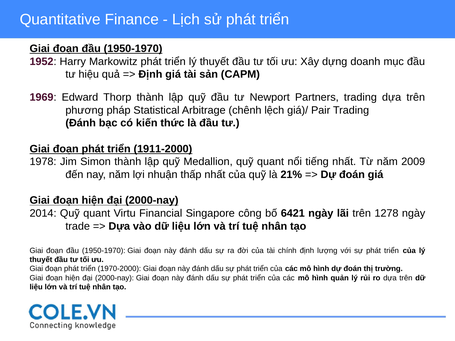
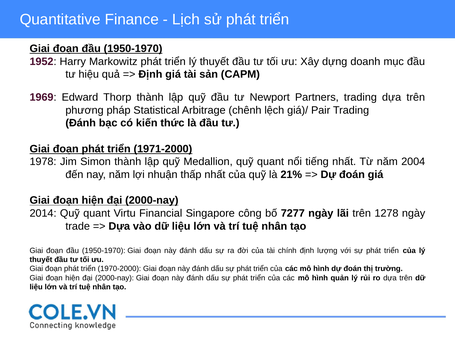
1911-2000: 1911-2000 -> 1971-2000
2009: 2009 -> 2004
6421: 6421 -> 7277
